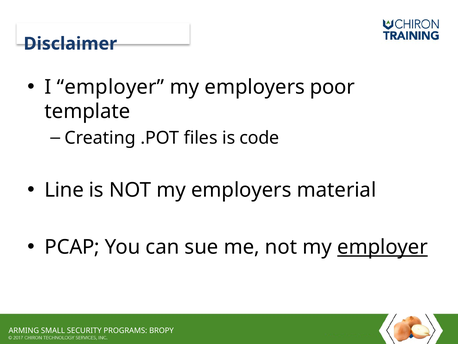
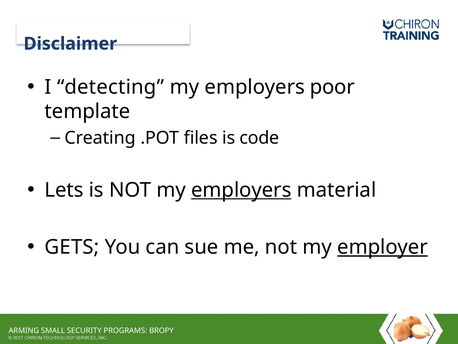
I employer: employer -> detecting
Line: Line -> Lets
employers at (241, 190) underline: none -> present
PCAP: PCAP -> GETS
